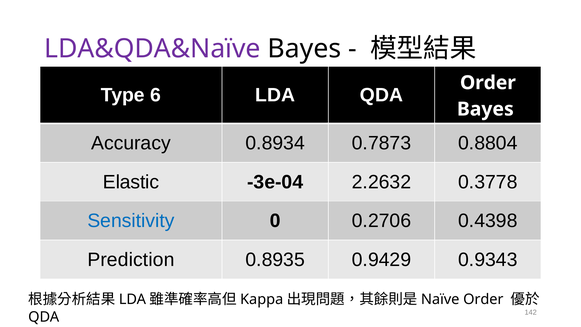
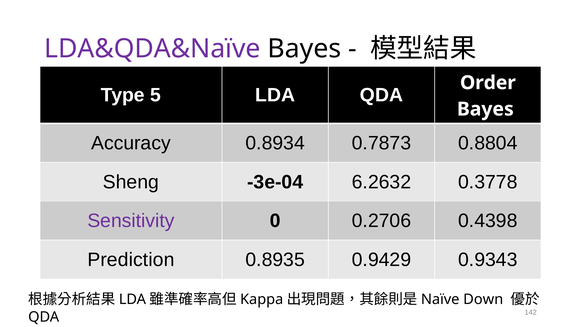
6: 6 -> 5
Elastic: Elastic -> Sheng
2.2632: 2.2632 -> 6.2632
Sensitivity colour: blue -> purple
Naïve Order: Order -> Down
